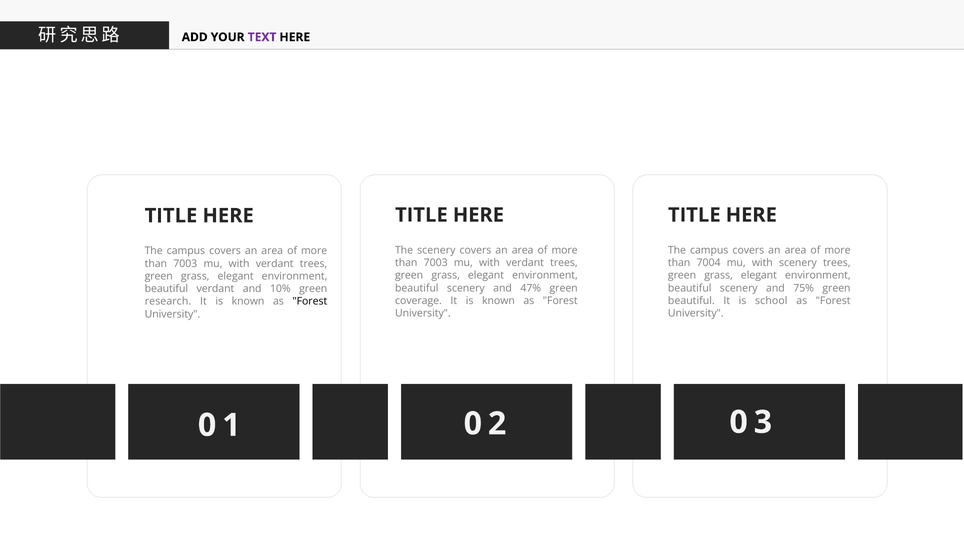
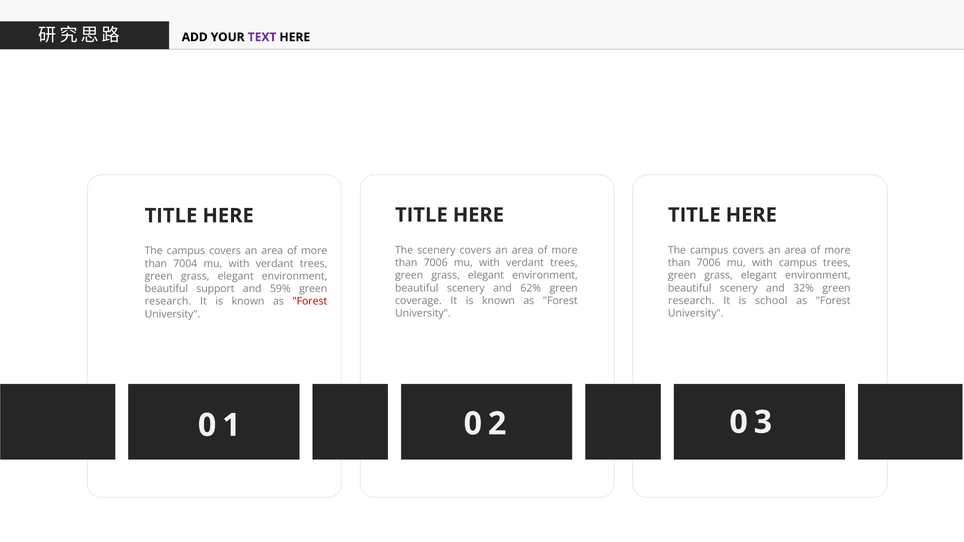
7003 at (436, 263): 7003 -> 7006
7004 at (709, 263): 7004 -> 7006
with scenery: scenery -> campus
7003 at (185, 264): 7003 -> 7004
47%: 47% -> 62%
75%: 75% -> 32%
beautiful verdant: verdant -> support
10%: 10% -> 59%
beautiful at (691, 301): beautiful -> research
Forest at (310, 302) colour: black -> red
